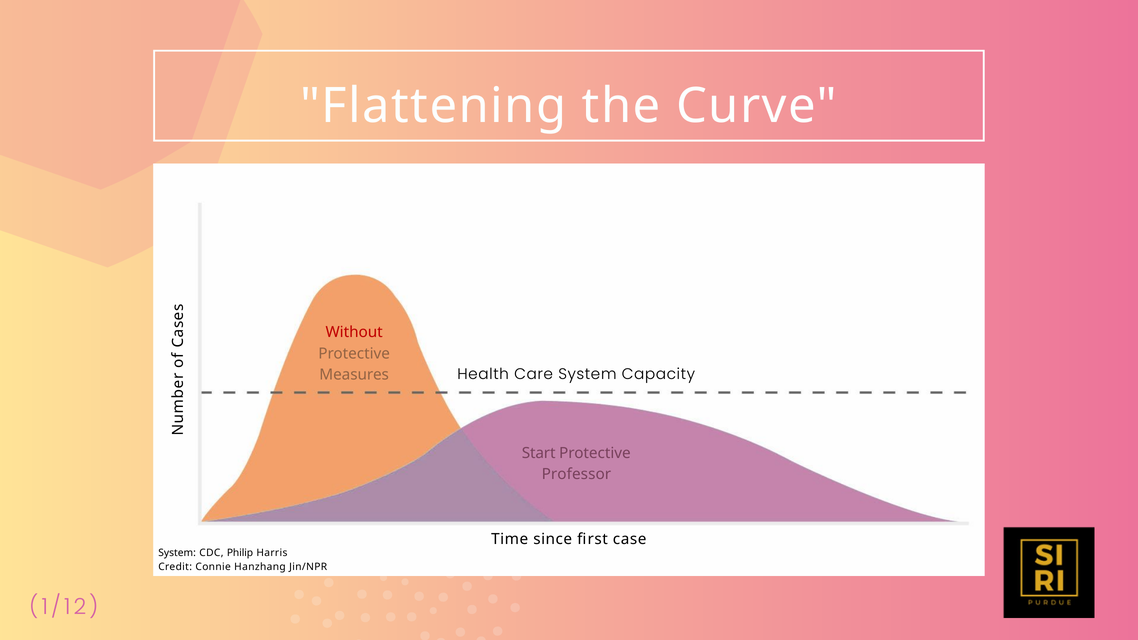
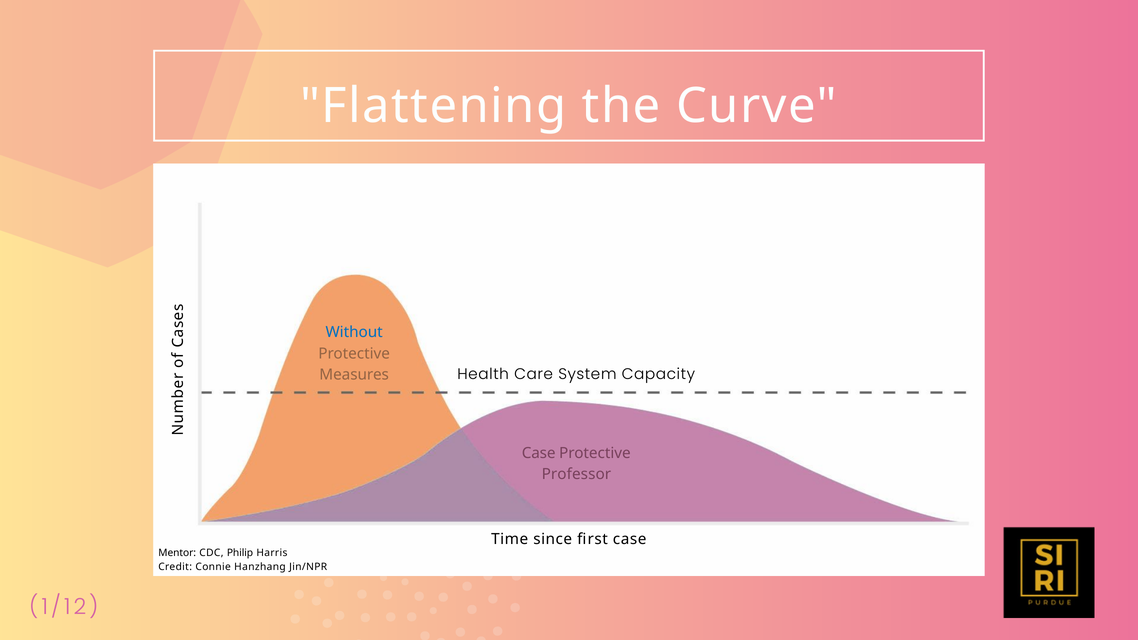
Without colour: red -> blue
Start at (539, 453): Start -> Case
System at (177, 553): System -> Mentor
